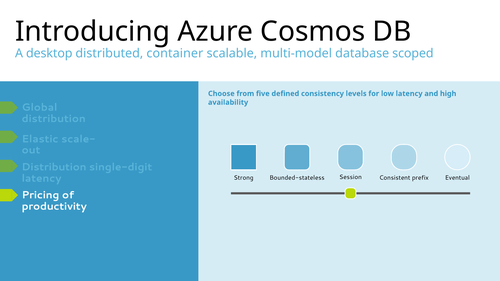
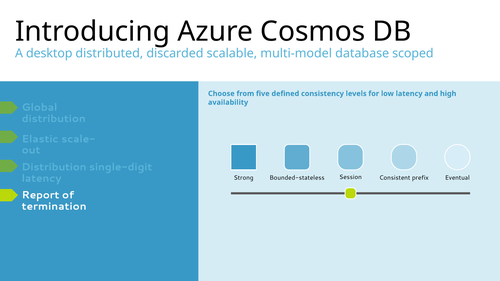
container: container -> discarded
Pricing: Pricing -> Report
productivity: productivity -> termination
